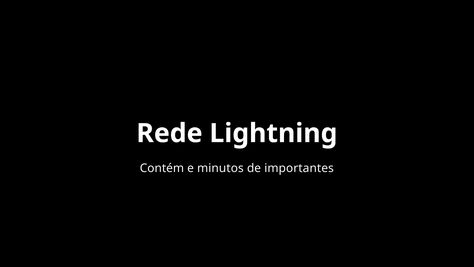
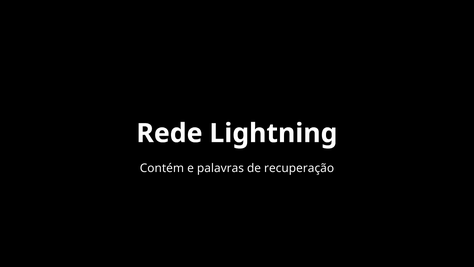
minutos: minutos -> palavras
importantes: importantes -> recuperação
